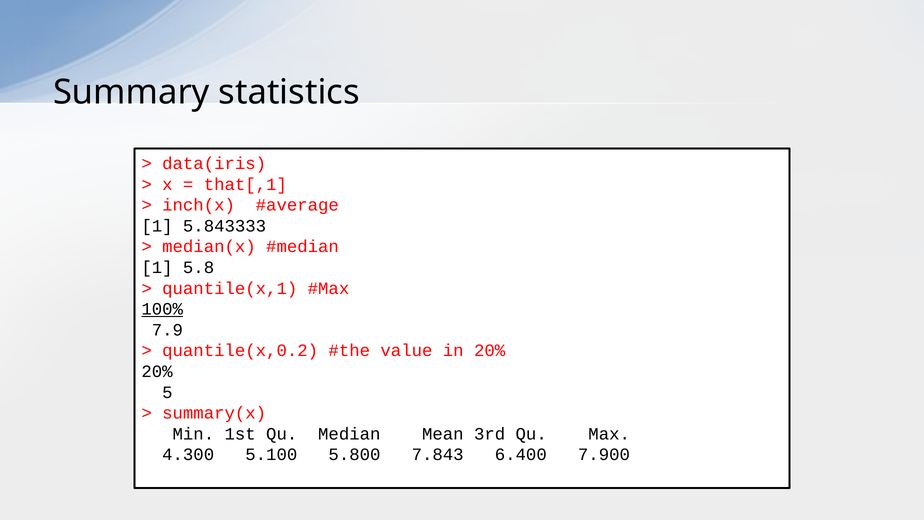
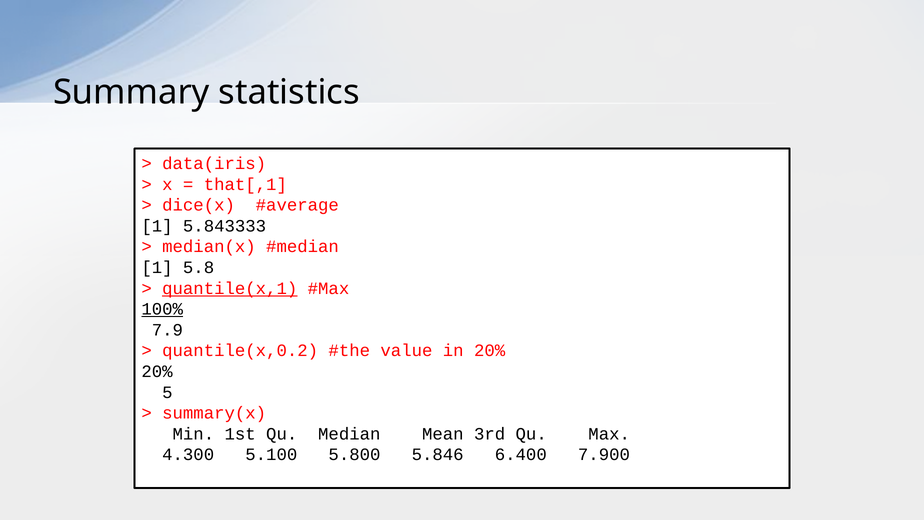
inch(x: inch(x -> dice(x
quantile(x,1 underline: none -> present
7.843: 7.843 -> 5.846
